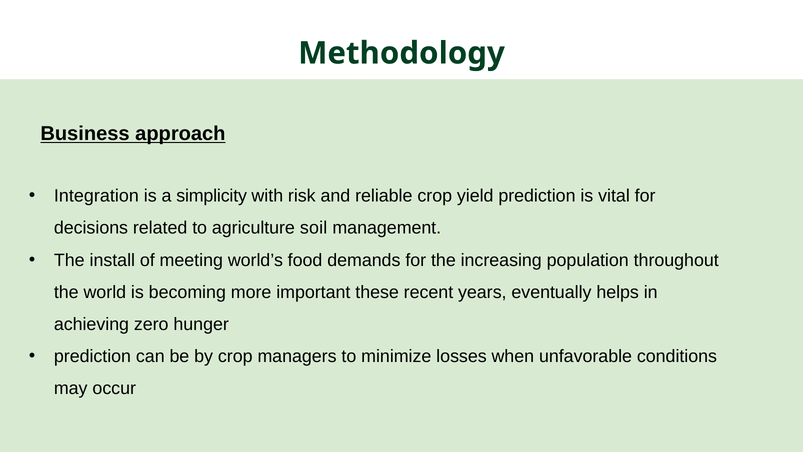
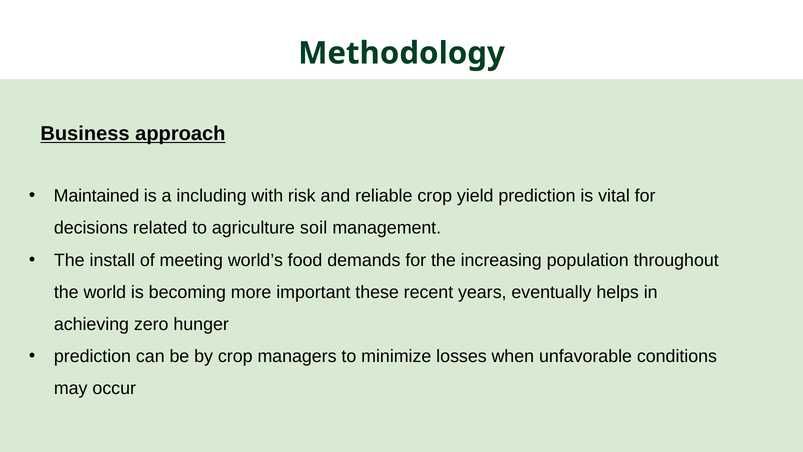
Integration: Integration -> Maintained
simplicity: simplicity -> including
